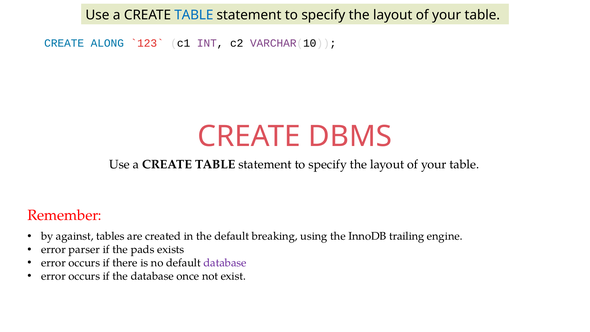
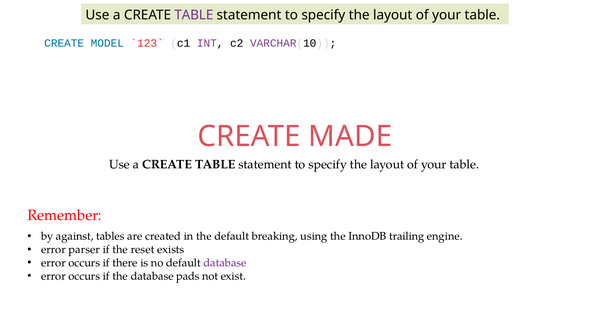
TABLE at (194, 15) colour: blue -> purple
ALONG: ALONG -> MODEL
DBMS: DBMS -> MADE
pads: pads -> reset
once: once -> pads
